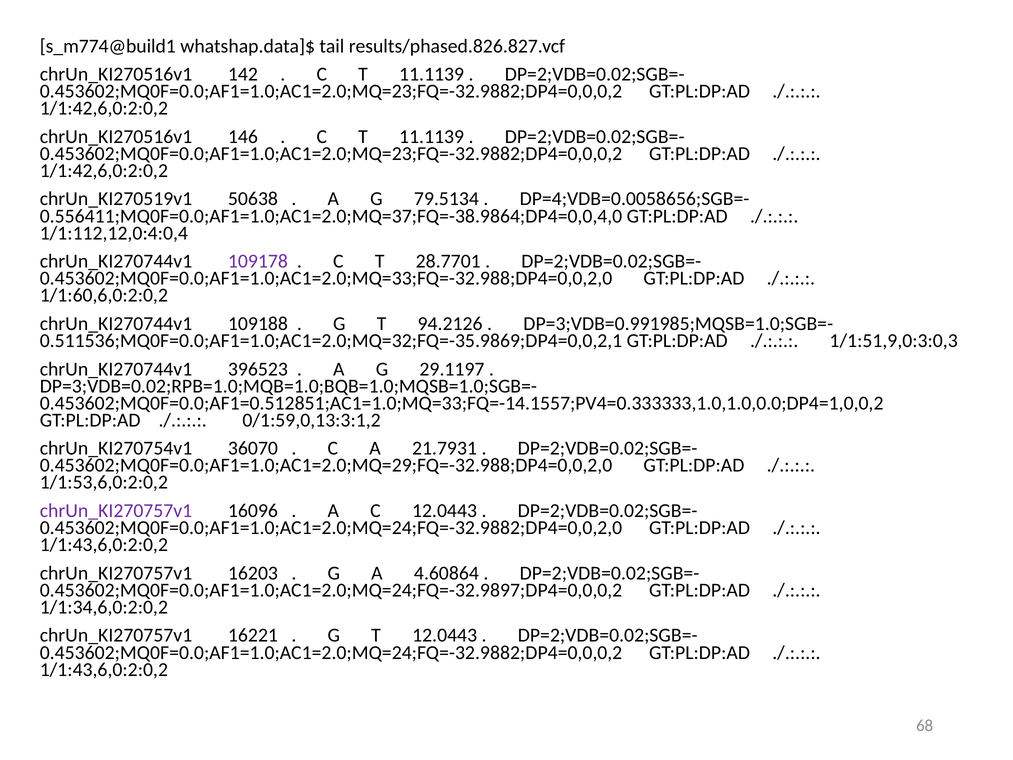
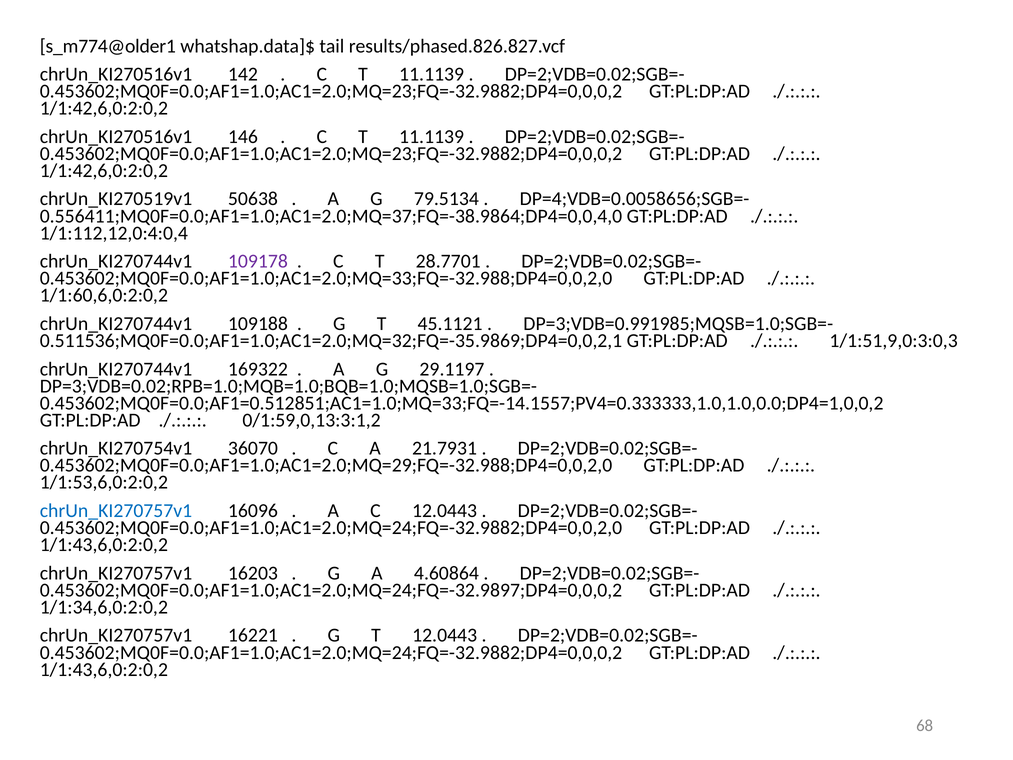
s_m774@build1: s_m774@build1 -> s_m774@older1
94.2126: 94.2126 -> 45.1121
396523: 396523 -> 169322
chrUn_KI270757v1 at (116, 511) colour: purple -> blue
